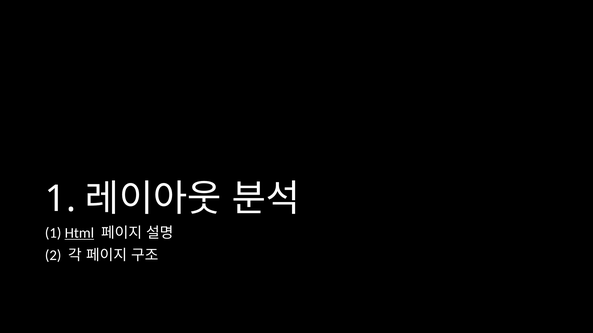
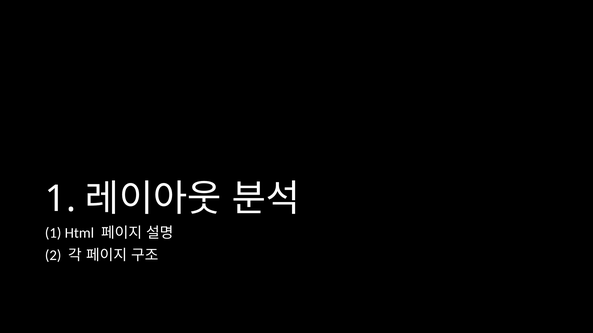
Html underline: present -> none
